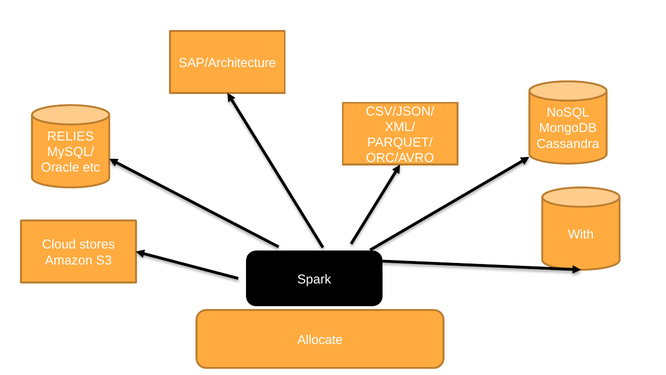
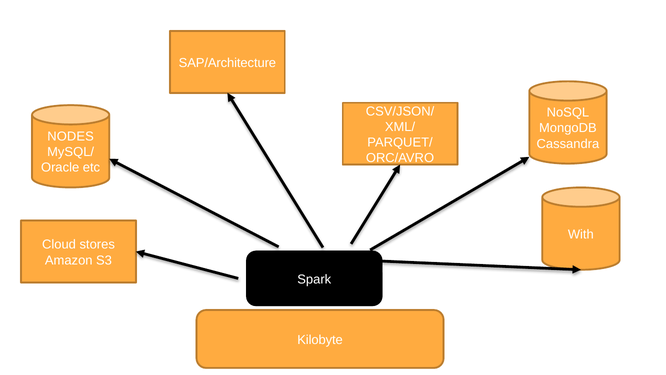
RELIES: RELIES -> NODES
Allocate: Allocate -> Kilobyte
